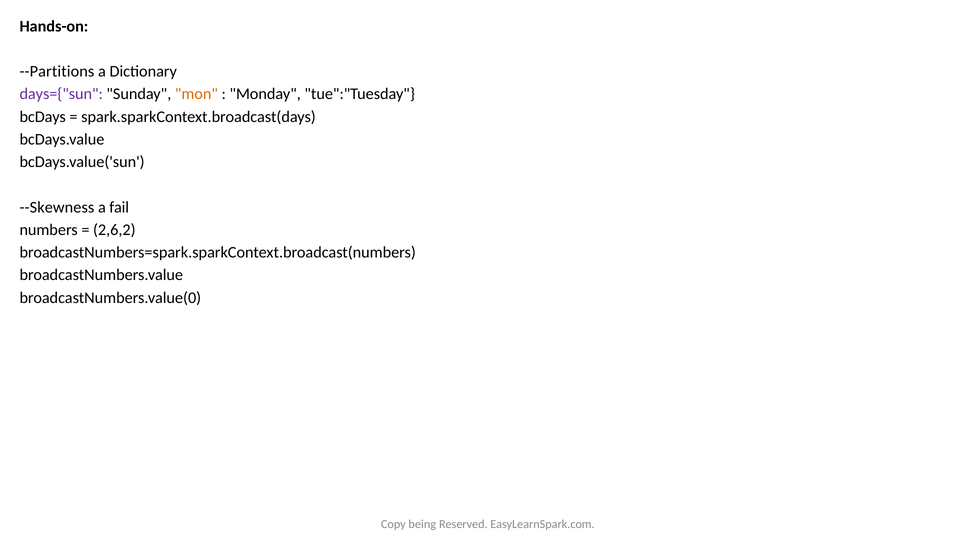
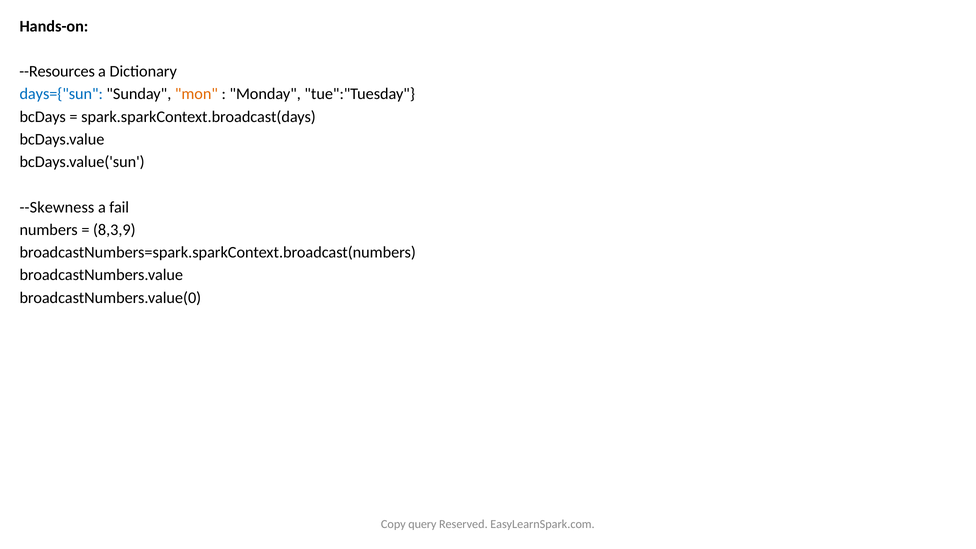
--Partitions: --Partitions -> --Resources
days={"sun colour: purple -> blue
2,6,2: 2,6,2 -> 8,3,9
being: being -> query
